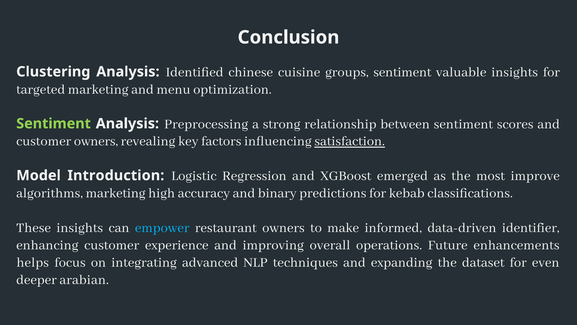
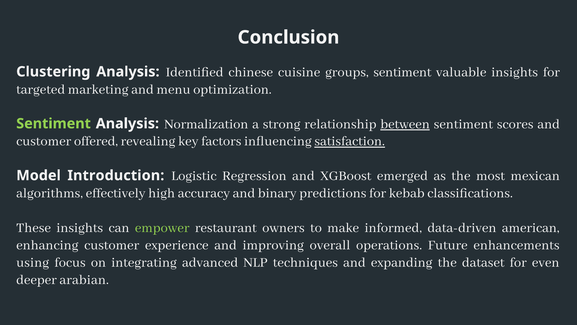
Preprocessing: Preprocessing -> Normalization
between underline: none -> present
customer owners: owners -> offered
improve: improve -> mexican
algorithms marketing: marketing -> effectively
empower colour: light blue -> light green
identifier: identifier -> american
helps: helps -> using
